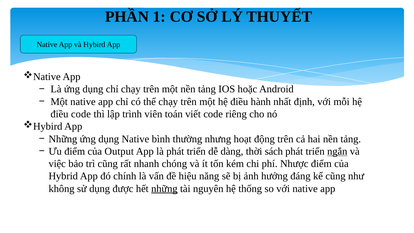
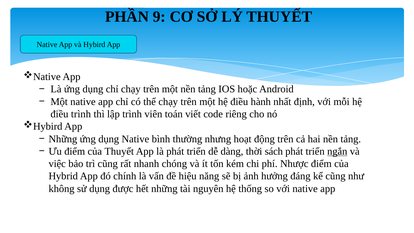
1: 1 -> 9
điều code: code -> trình
của Output: Output -> Thuyết
những at (164, 189) underline: present -> none
